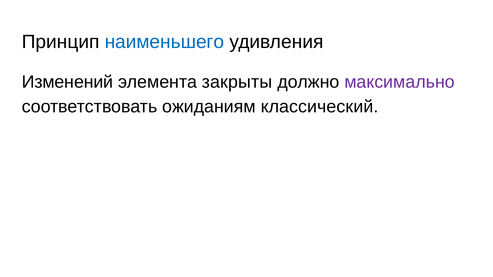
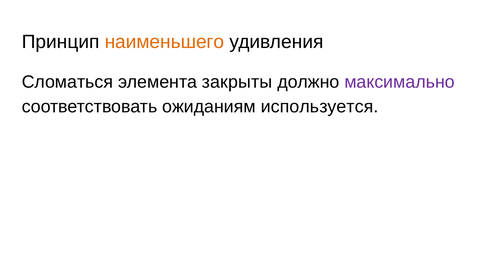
наименьшего colour: blue -> orange
Изменений: Изменений -> Сломаться
классический: классический -> используется
